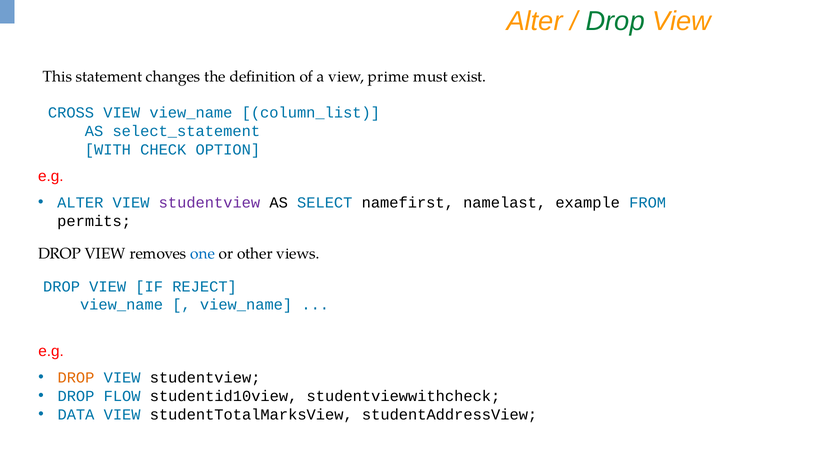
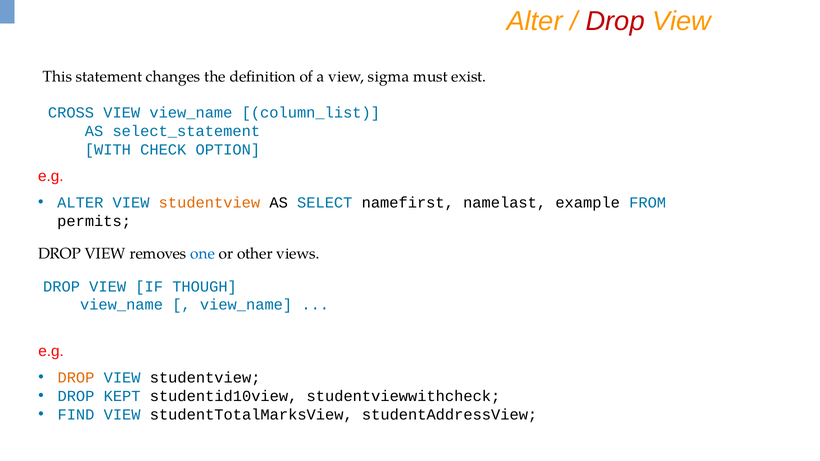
Drop at (615, 21) colour: green -> red
prime: prime -> sigma
studentview at (209, 203) colour: purple -> orange
REJECT: REJECT -> THOUGH
FLOW: FLOW -> KEPT
DATA: DATA -> FIND
